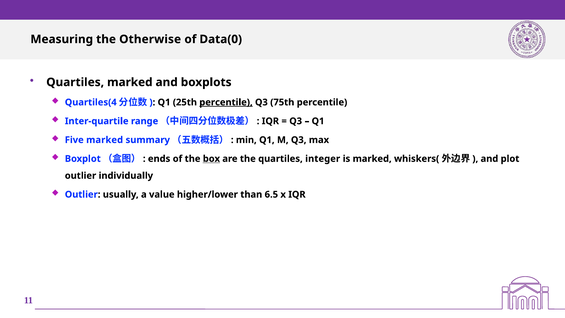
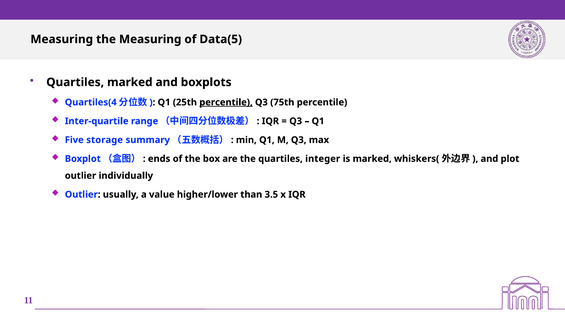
the Otherwise: Otherwise -> Measuring
Data(0: Data(0 -> Data(5
Five marked: marked -> storage
box underline: present -> none
6.5: 6.5 -> 3.5
